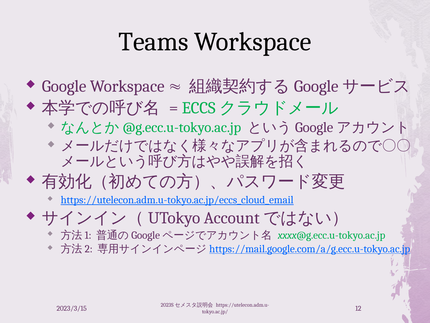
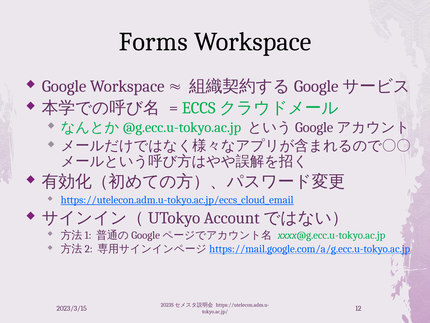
Teams: Teams -> Forms
